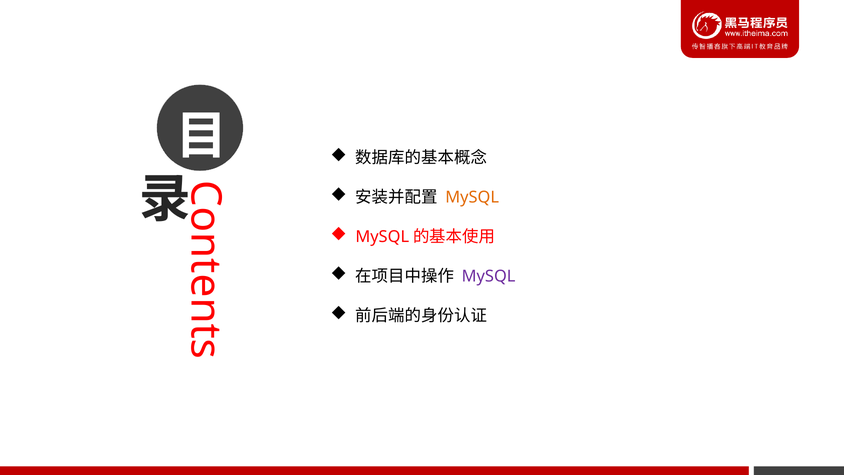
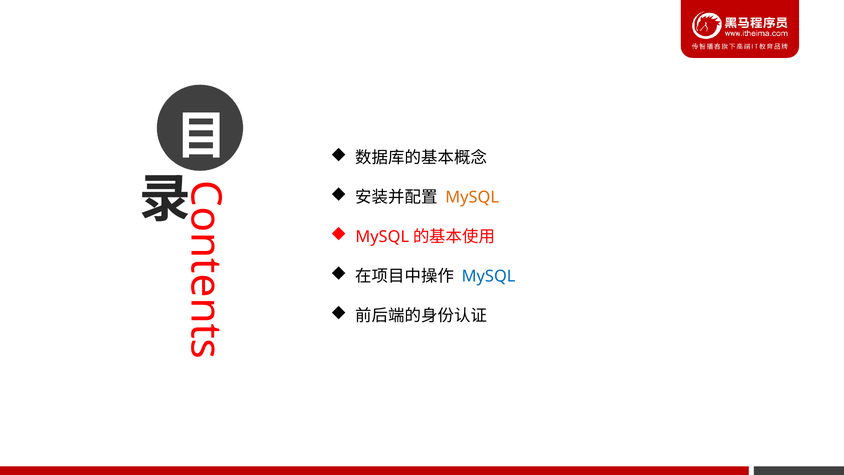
MySQL at (489, 276) colour: purple -> blue
